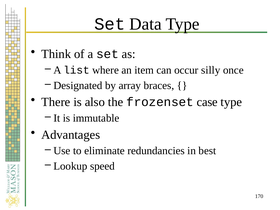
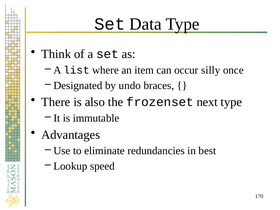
array: array -> undo
case: case -> next
